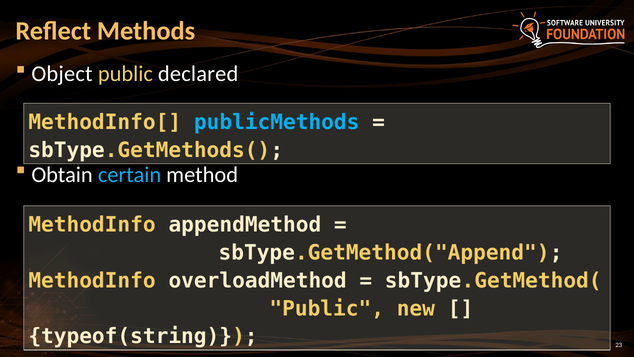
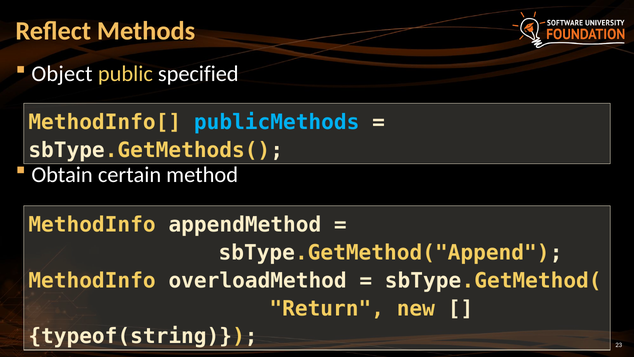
declared: declared -> specified
certain colour: light blue -> white
Public at (327, 308): Public -> Return
